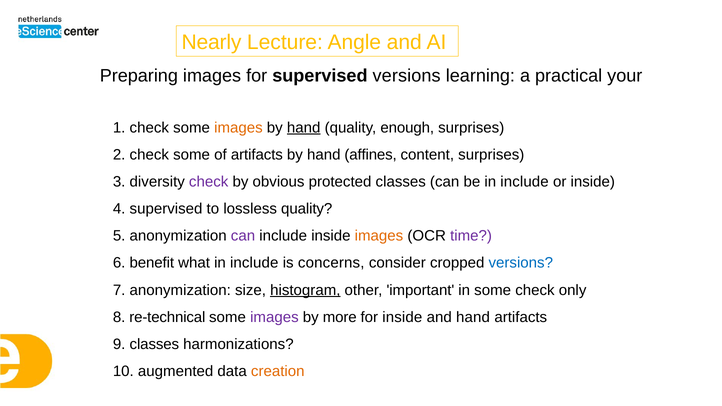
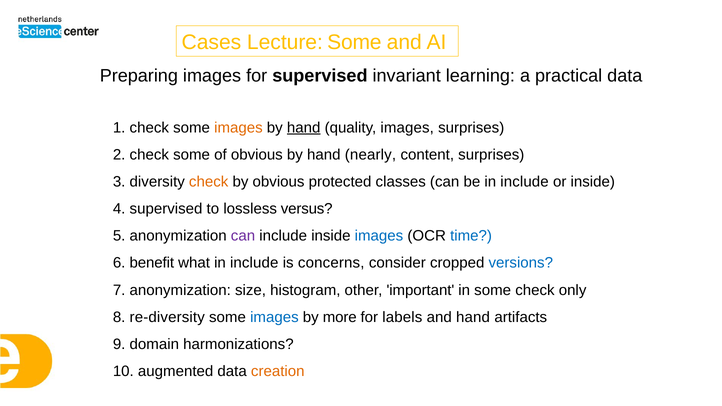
Nearly: Nearly -> Cases
Lecture Angle: Angle -> Some
supervised versions: versions -> invariant
practical your: your -> data
quality enough: enough -> images
of artifacts: artifacts -> obvious
affines: affines -> nearly
check at (209, 182) colour: purple -> orange
lossless quality: quality -> versus
images at (379, 236) colour: orange -> blue
time colour: purple -> blue
histogram underline: present -> none
re-technical: re-technical -> re-diversity
images at (274, 317) colour: purple -> blue
for inside: inside -> labels
9 classes: classes -> domain
